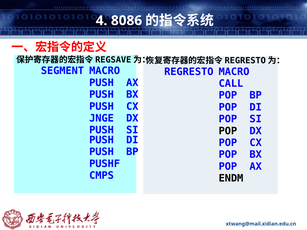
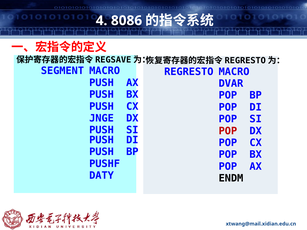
CALL: CALL -> DVAR
POP at (228, 131) colour: black -> red
CMPS: CMPS -> DATY
